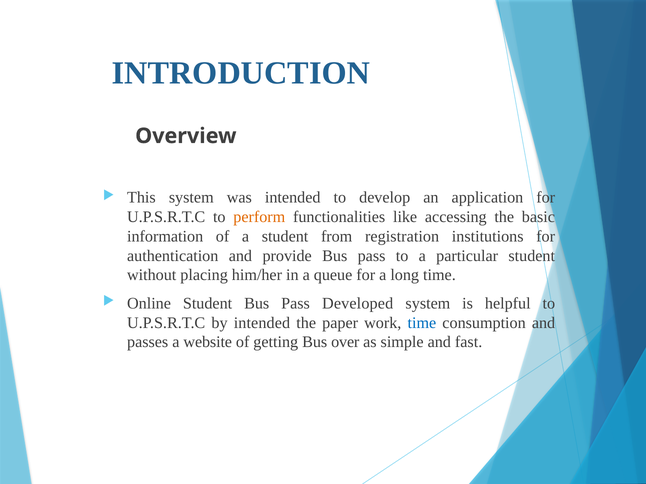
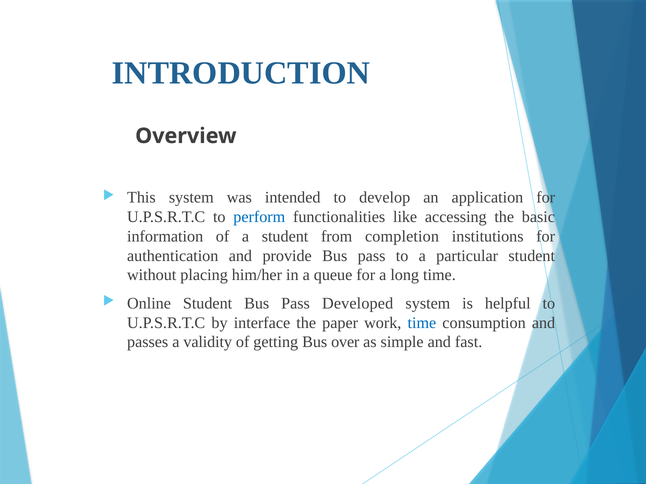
perform colour: orange -> blue
registration: registration -> completion
by intended: intended -> interface
website: website -> validity
